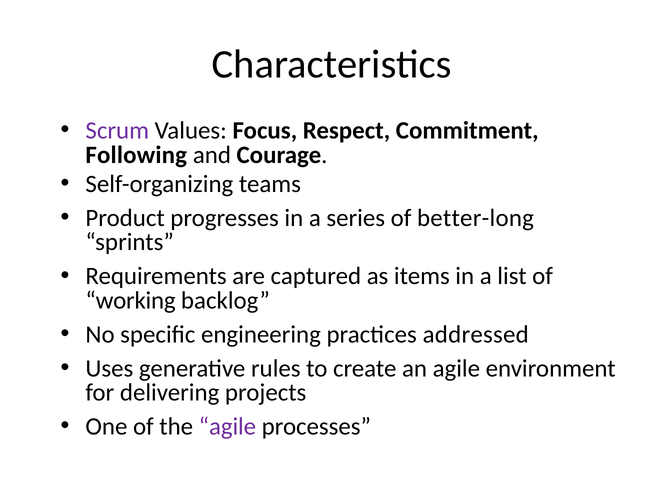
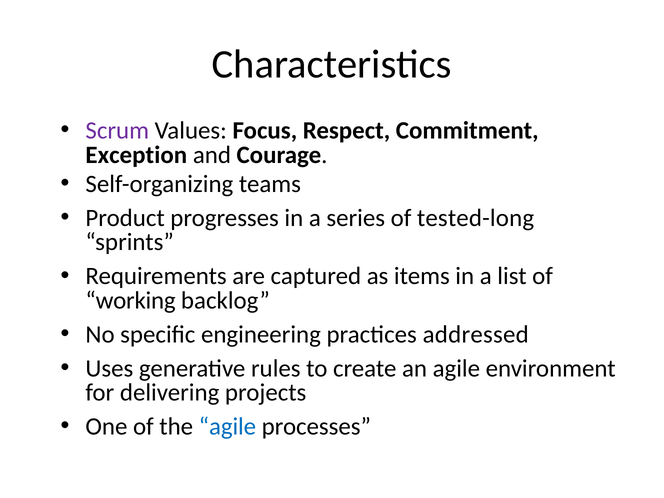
Following: Following -> Exception
better-long: better-long -> tested-long
agile at (227, 426) colour: purple -> blue
